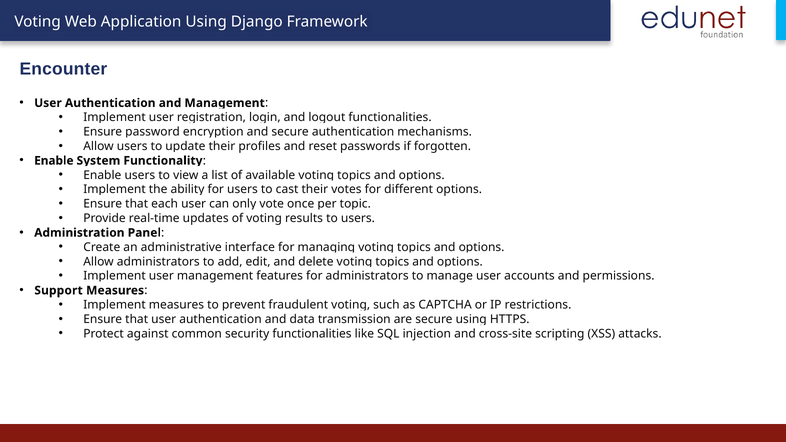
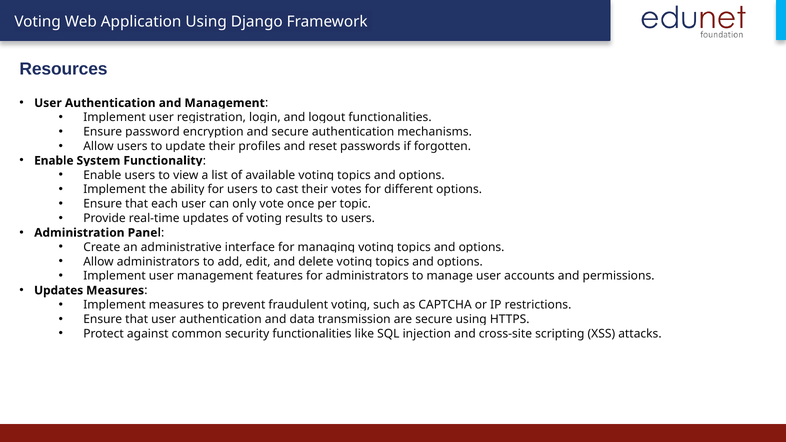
Encounter: Encounter -> Resources
Support at (59, 291): Support -> Updates
